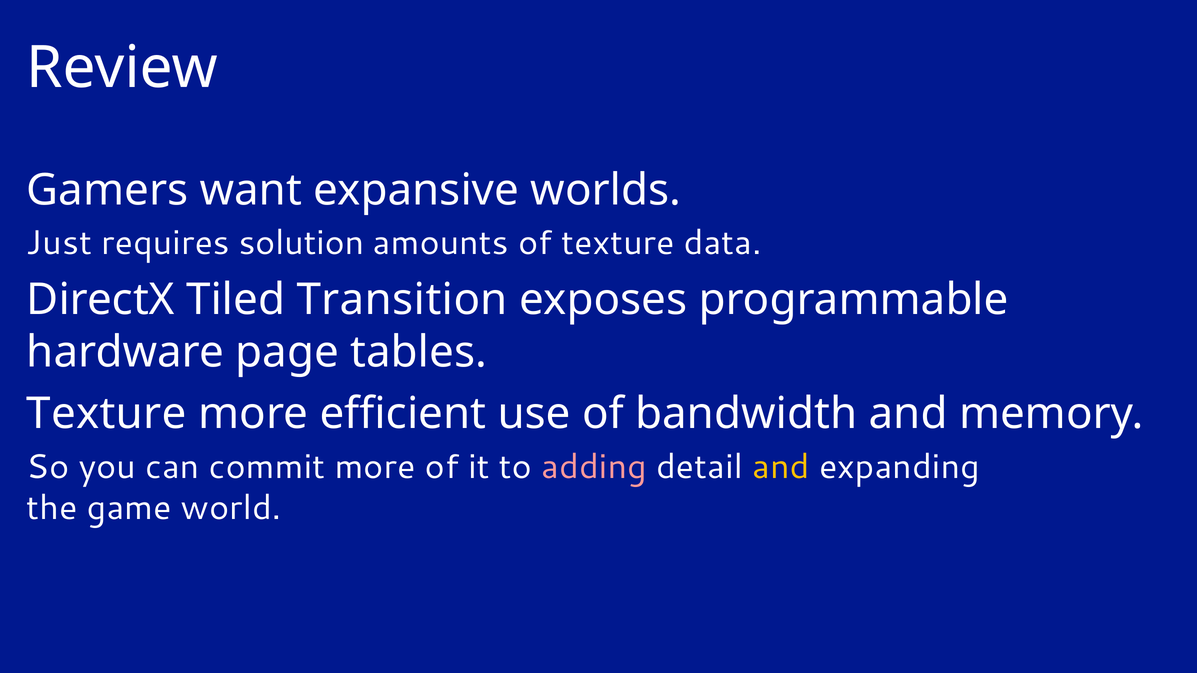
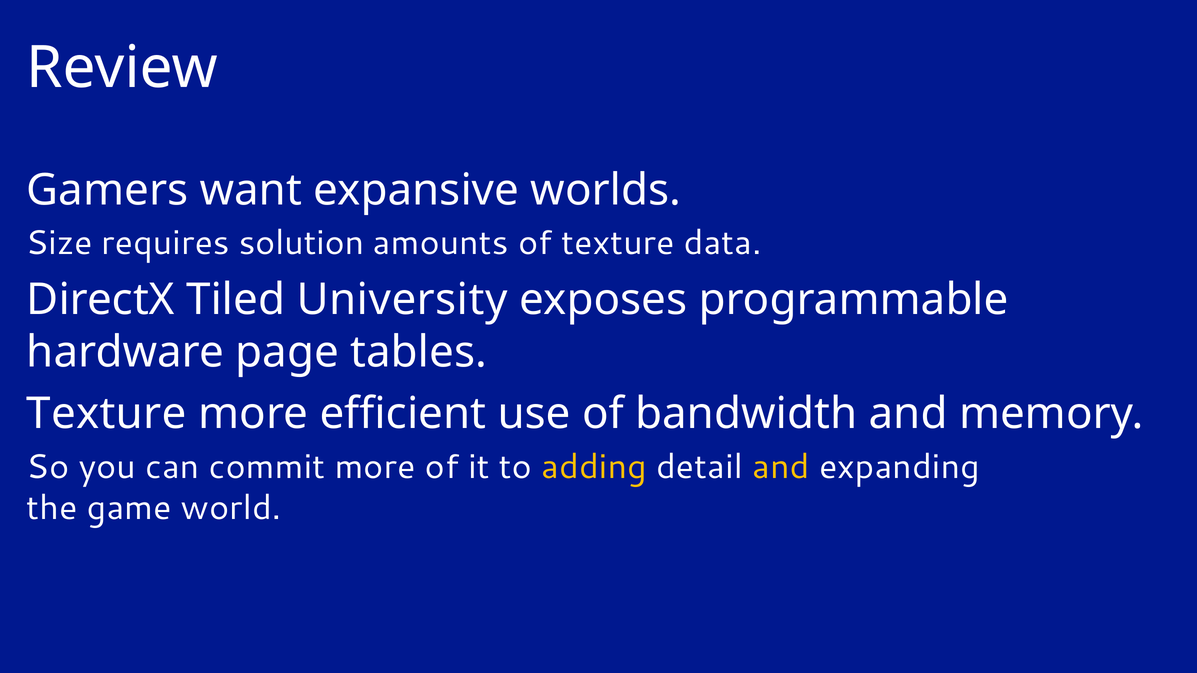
Just: Just -> Size
Transition: Transition -> University
adding colour: pink -> yellow
